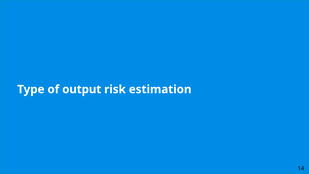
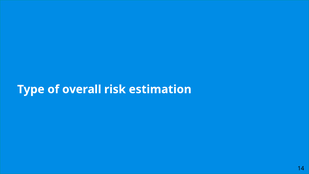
output: output -> overall
